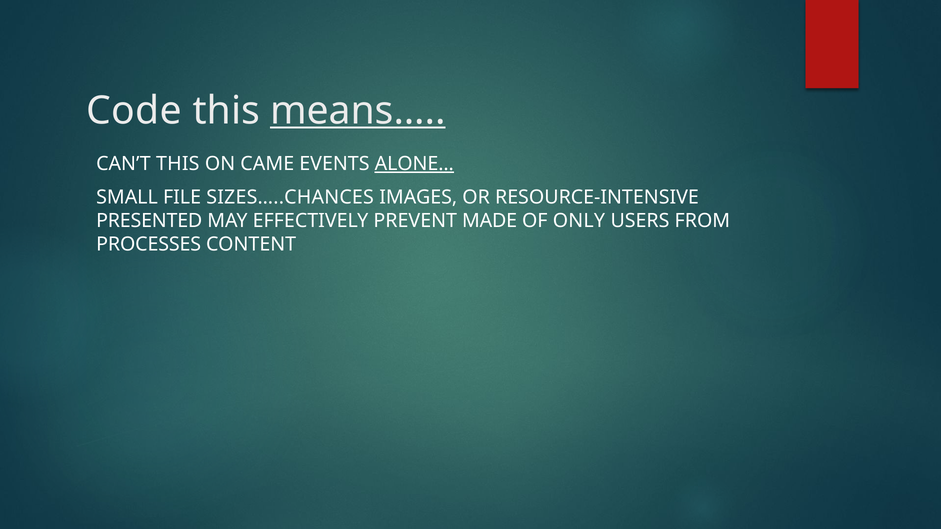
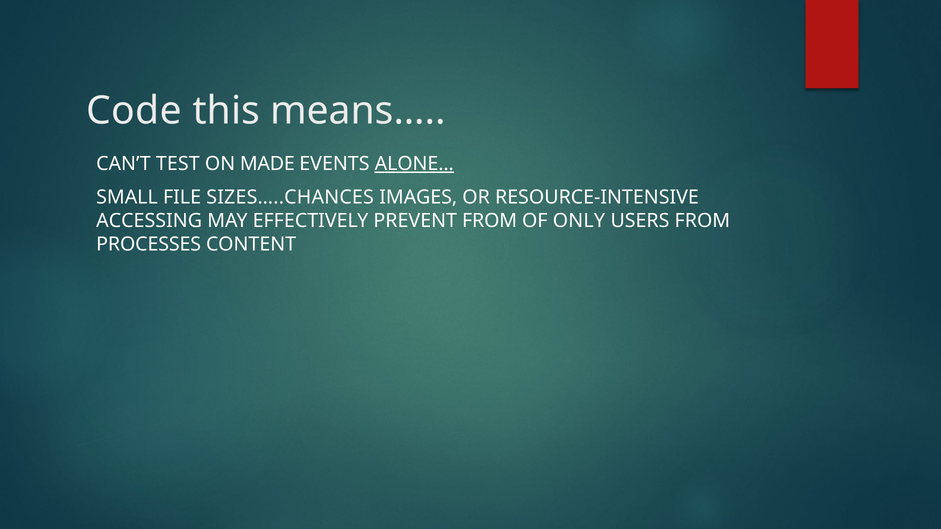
means… underline: present -> none
CAN’T THIS: THIS -> TEST
CAME: CAME -> MADE
PRESENTED: PRESENTED -> ACCESSING
PREVENT MADE: MADE -> FROM
